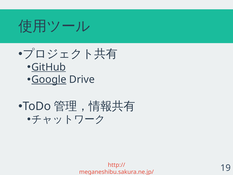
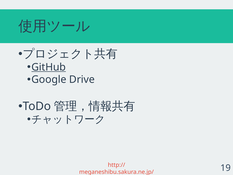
Google underline: present -> none
